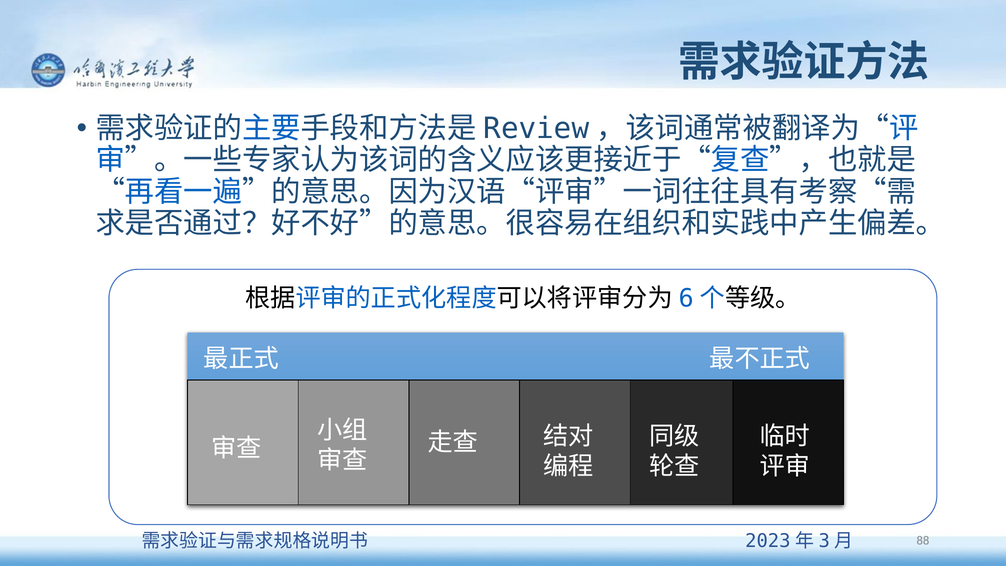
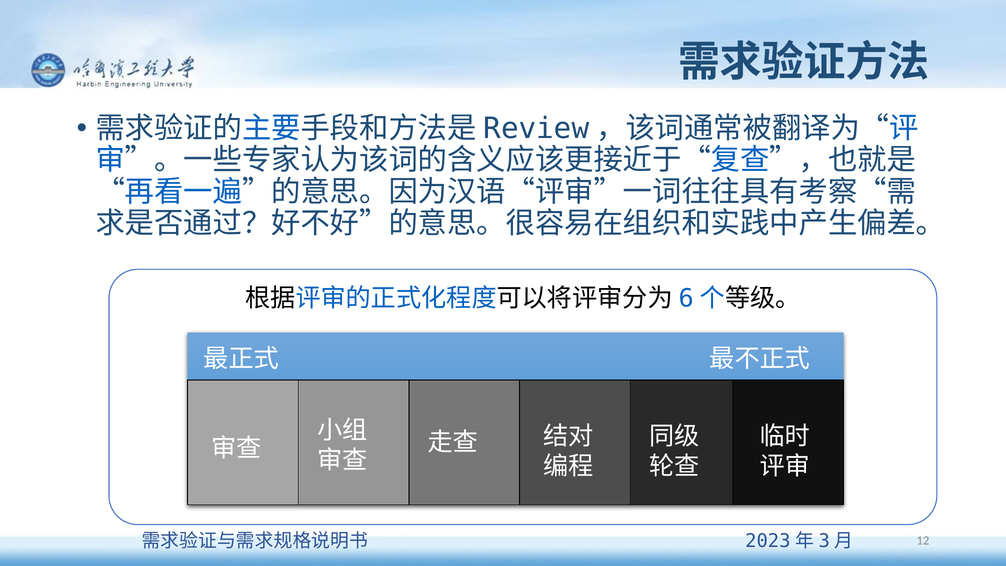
88: 88 -> 12
